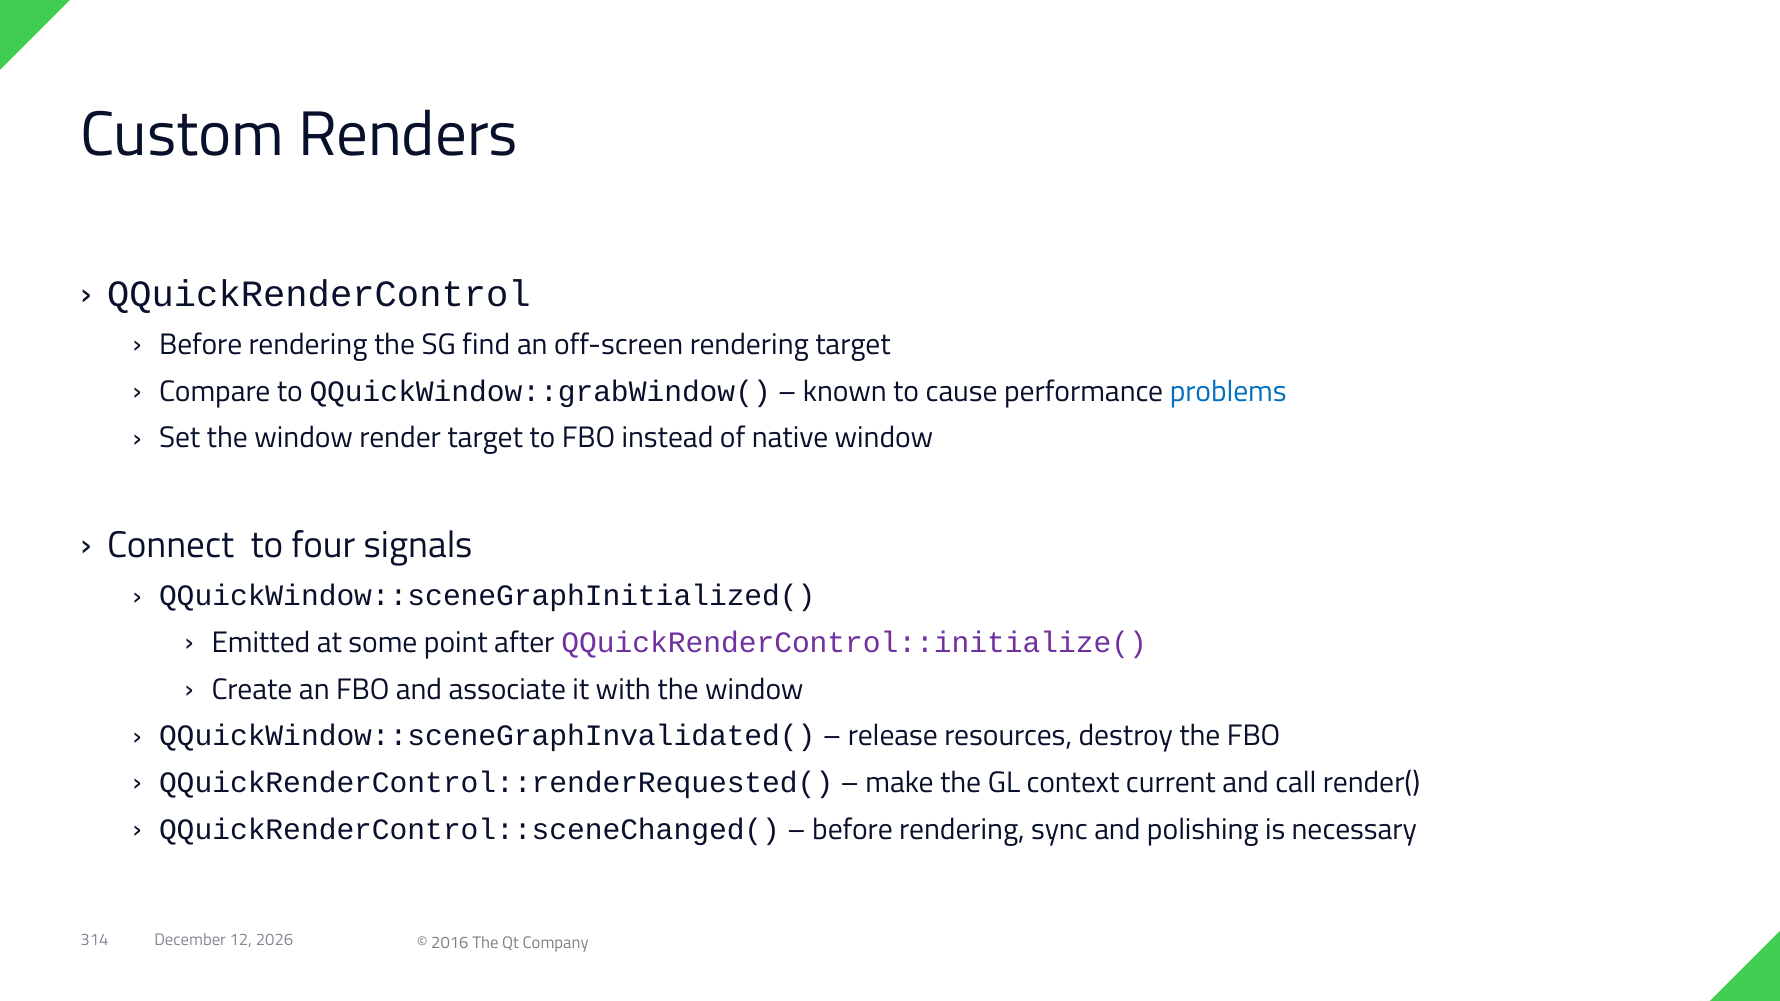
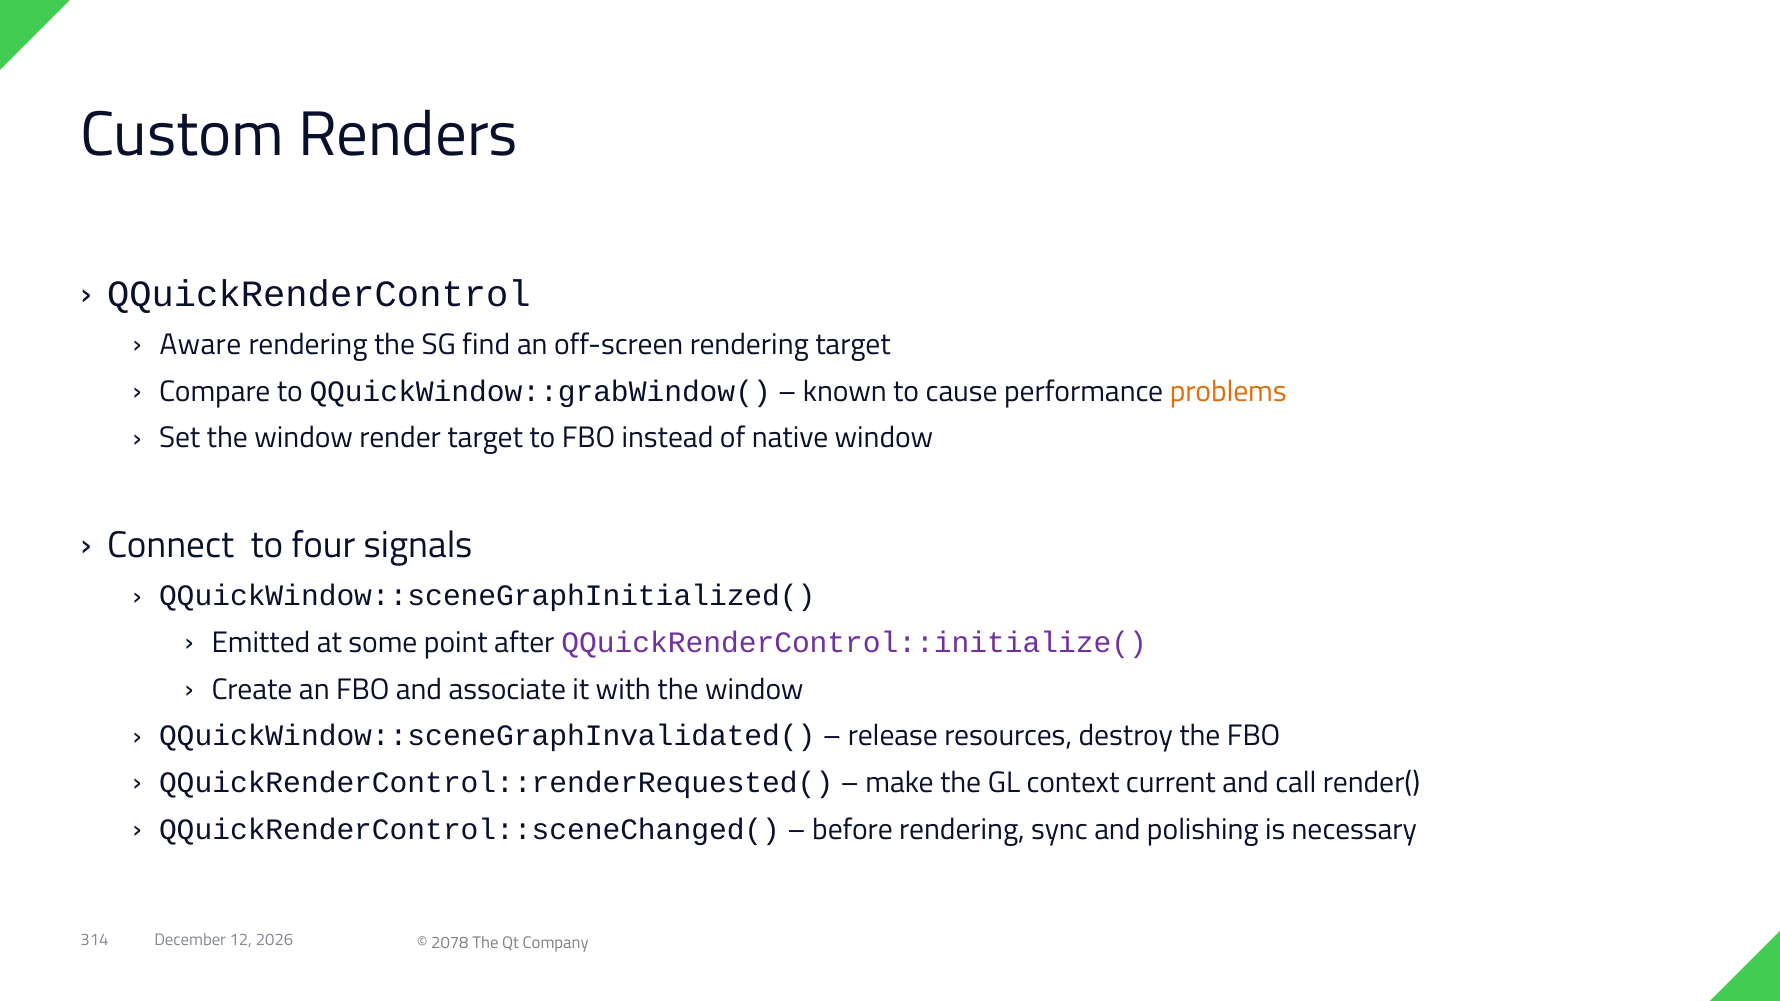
Before at (201, 345): Before -> Aware
problems colour: blue -> orange
2016: 2016 -> 2078
